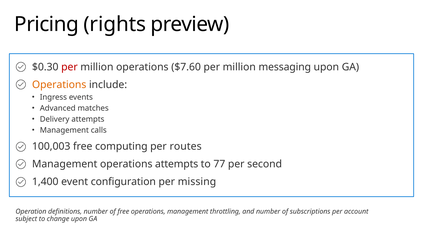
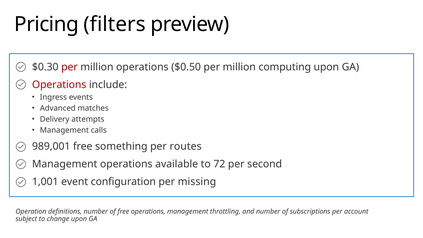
rights: rights -> filters
$7.60: $7.60 -> $0.50
messaging: messaging -> computing
Operations at (59, 85) colour: orange -> red
100,003: 100,003 -> 989,001
computing: computing -> something
operations attempts: attempts -> available
77: 77 -> 72
1,400: 1,400 -> 1,001
